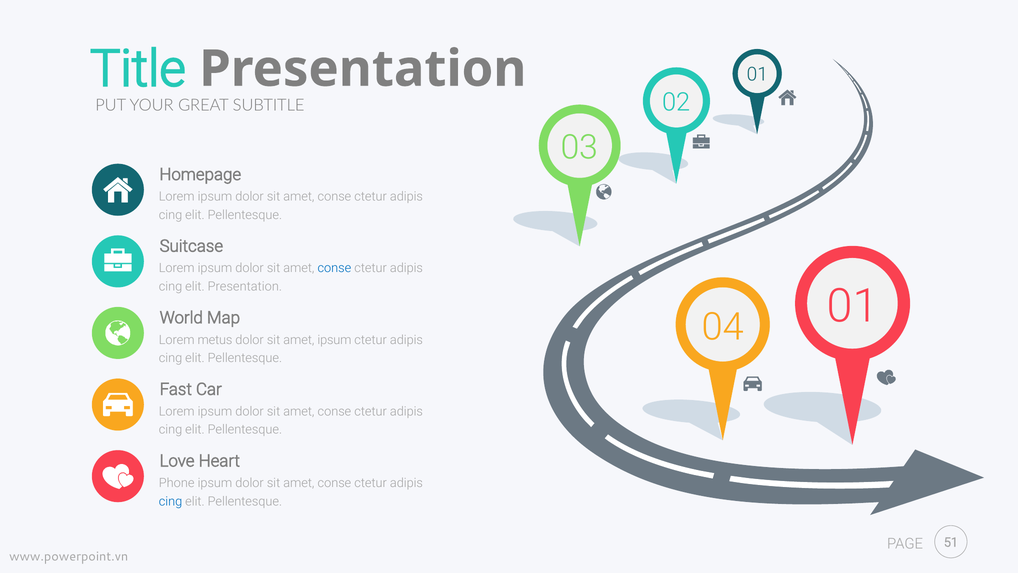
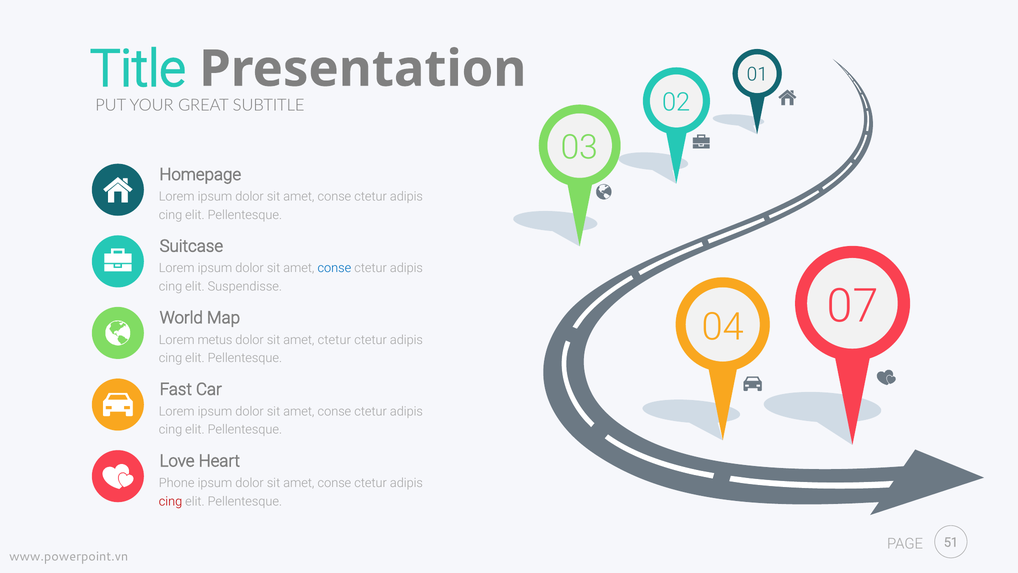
elit Presentation: Presentation -> Suspendisse
04 01: 01 -> 07
amet ipsum: ipsum -> ctetur
cing at (170, 501) colour: blue -> red
